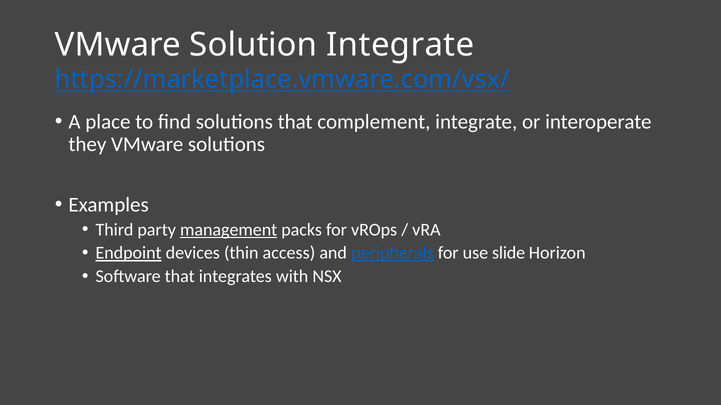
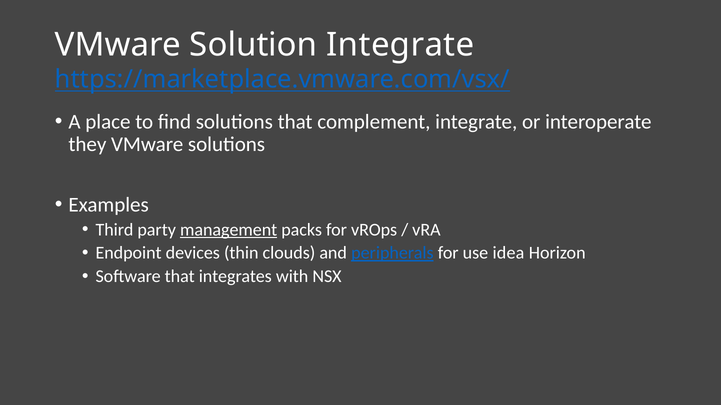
Endpoint underline: present -> none
access: access -> clouds
slide: slide -> idea
